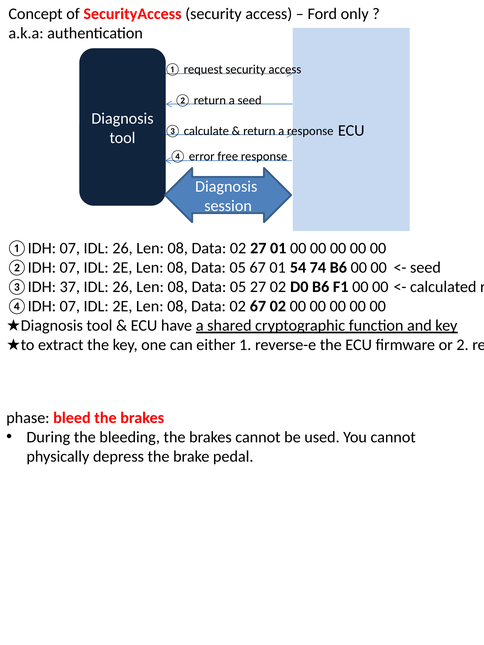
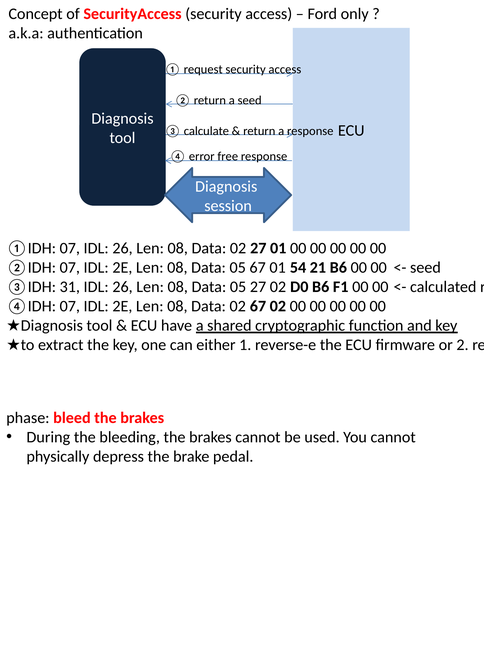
74: 74 -> 21
37: 37 -> 31
